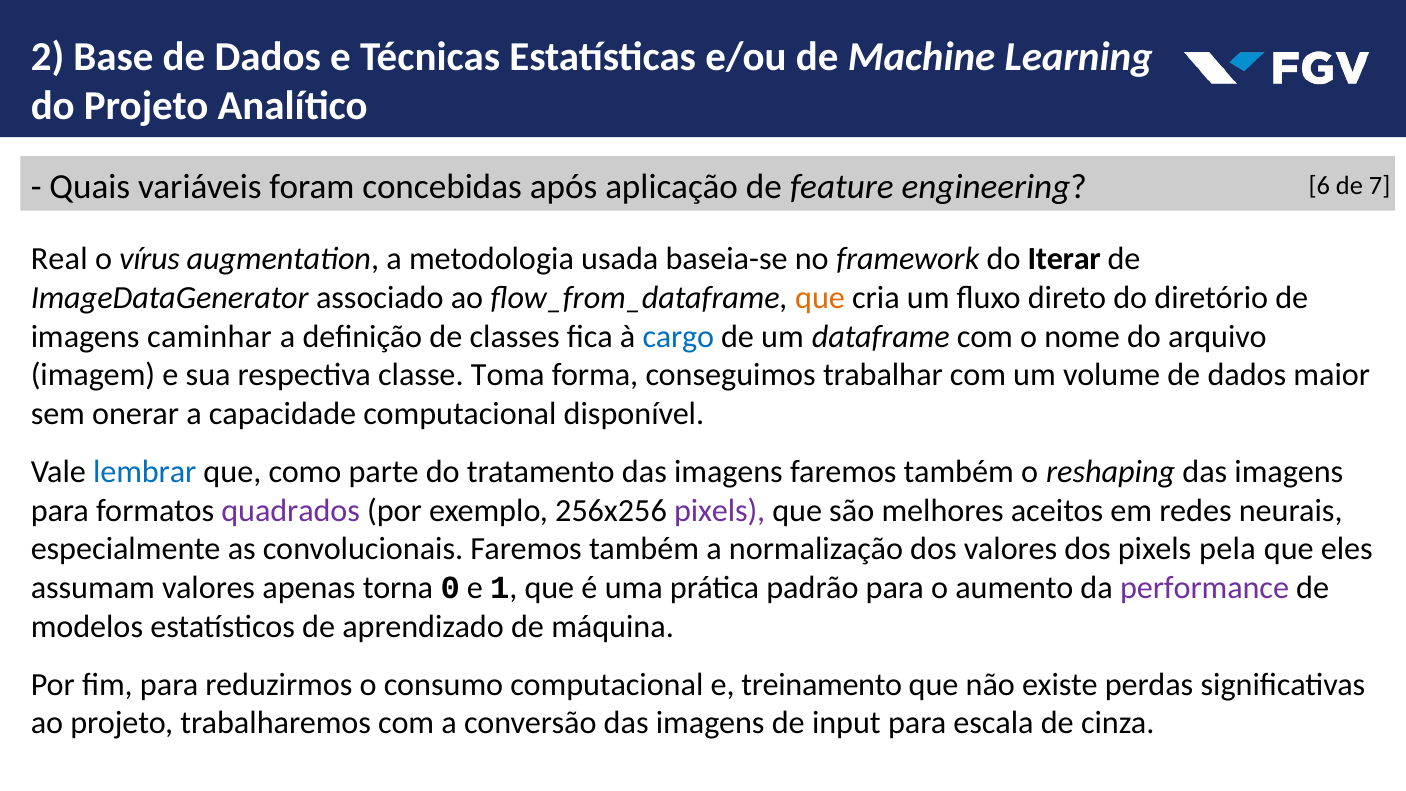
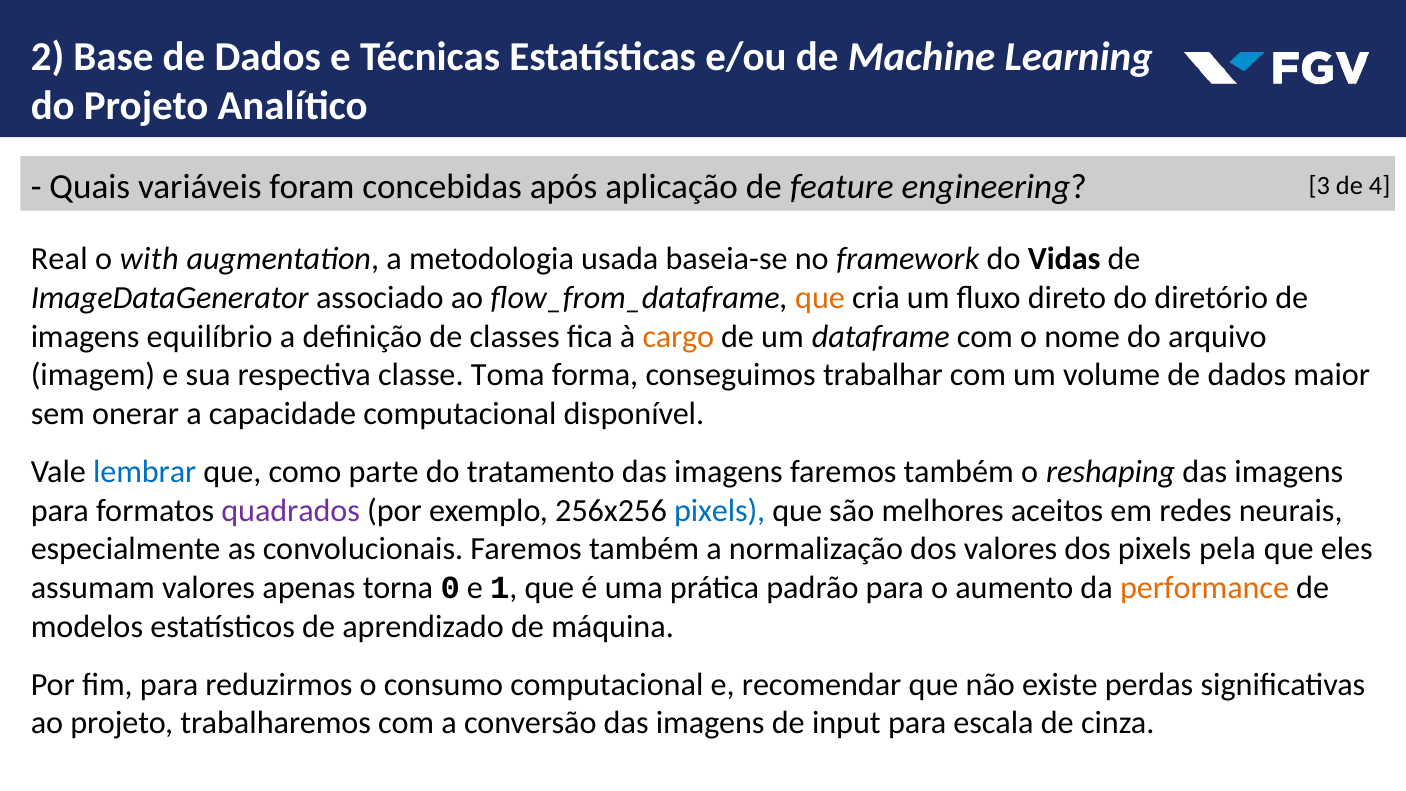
6: 6 -> 3
7: 7 -> 4
vírus: vírus -> with
Iterar: Iterar -> Vidas
caminhar: caminhar -> equilíbrio
cargo colour: blue -> orange
pixels at (720, 510) colour: purple -> blue
performance colour: purple -> orange
treinamento: treinamento -> recomendar
